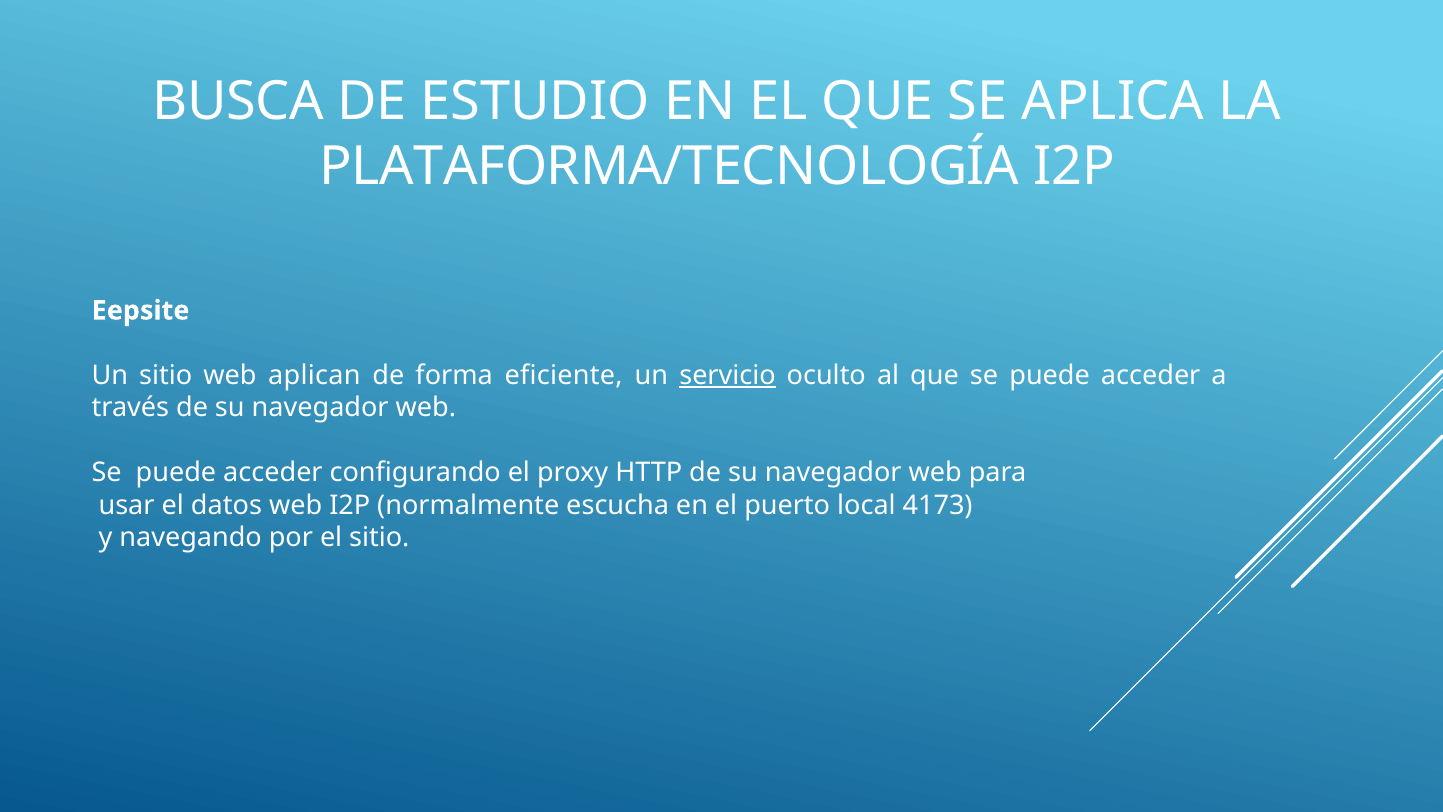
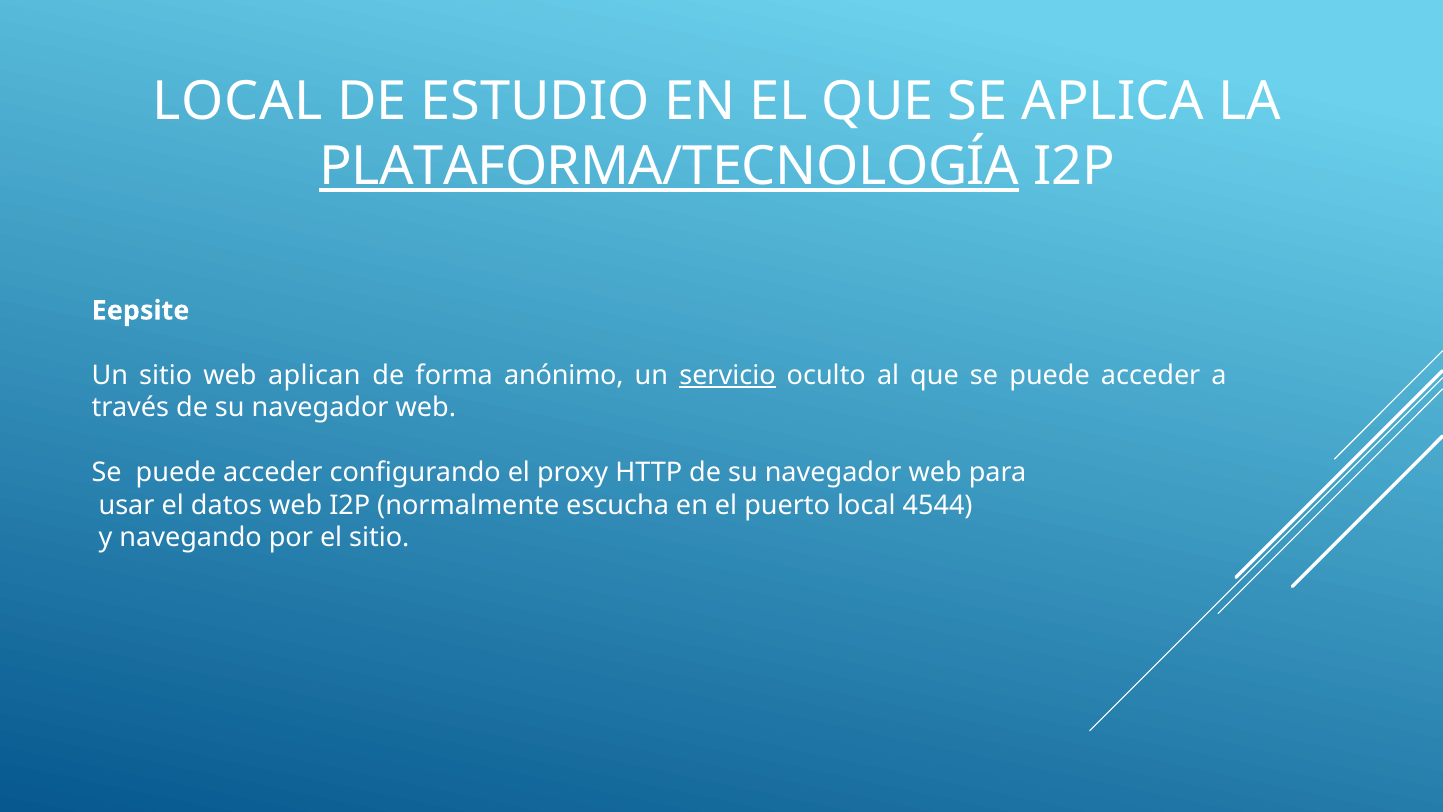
BUSCA at (238, 102): BUSCA -> LOCAL
PLATAFORMA/TECNOLOGÍA underline: none -> present
eficiente: eficiente -> anónimo
4173: 4173 -> 4544
